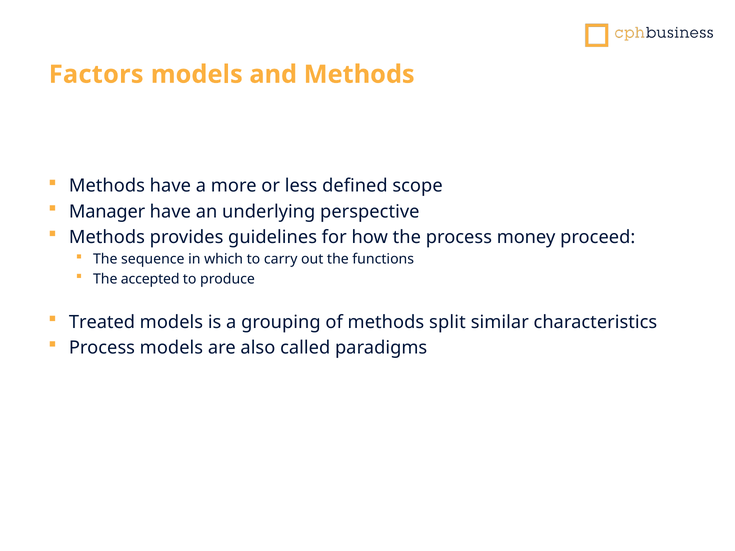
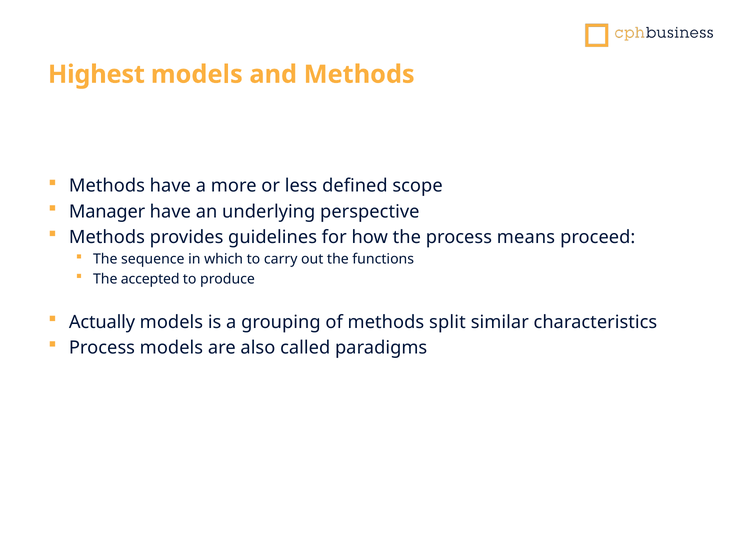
Factors: Factors -> Highest
money: money -> means
Treated: Treated -> Actually
